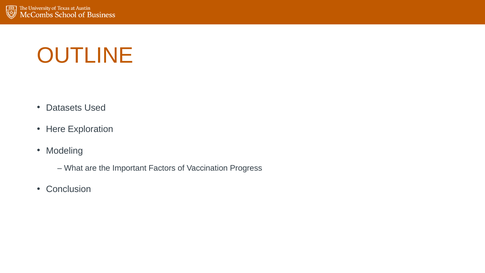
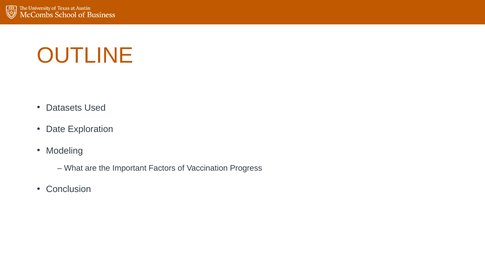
Here: Here -> Date
